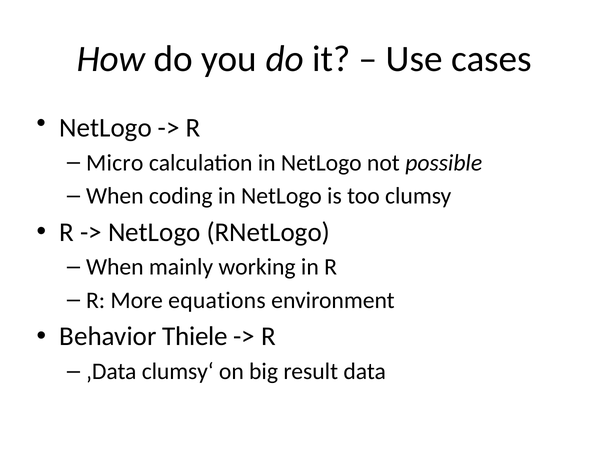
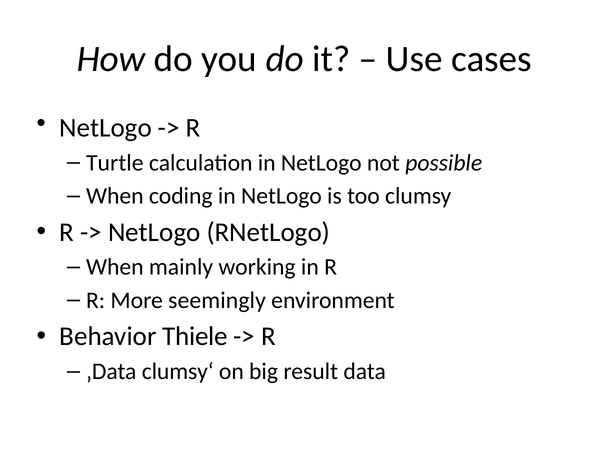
Micro: Micro -> Turtle
equations: equations -> seemingly
